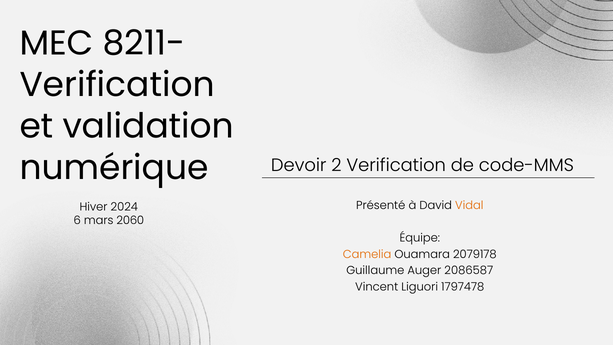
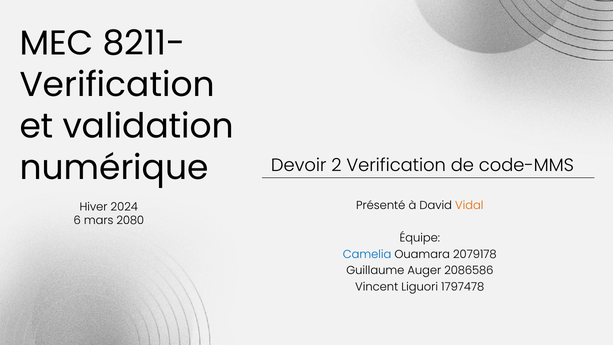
2060: 2060 -> 2080
Camelia colour: orange -> blue
2086587: 2086587 -> 2086586
